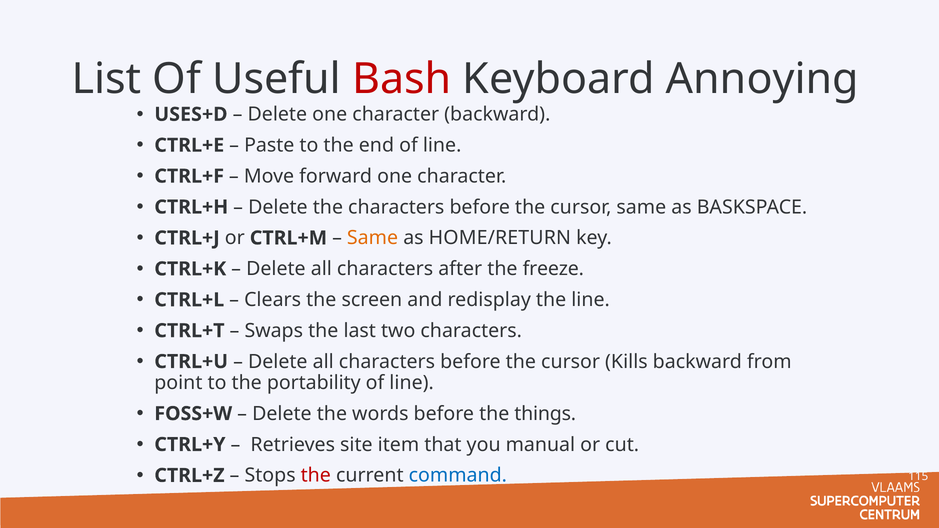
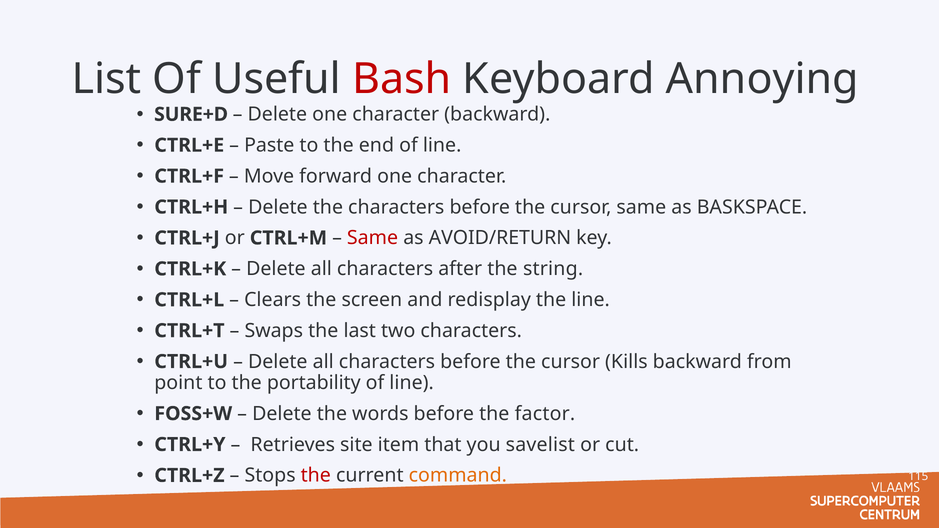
USES+D: USES+D -> SURE+D
Same at (373, 238) colour: orange -> red
HOME/RETURN: HOME/RETURN -> AVOID/RETURN
freeze: freeze -> string
things: things -> factor
manual: manual -> savelist
command colour: blue -> orange
